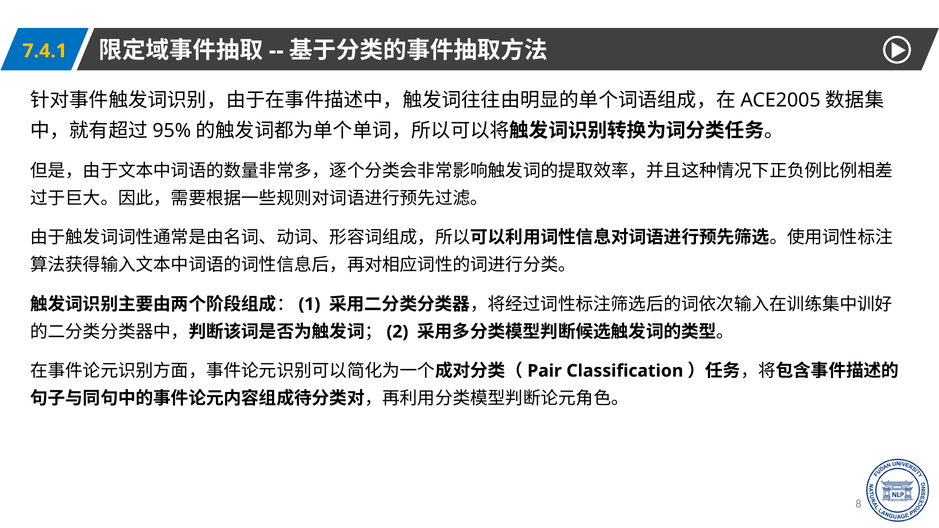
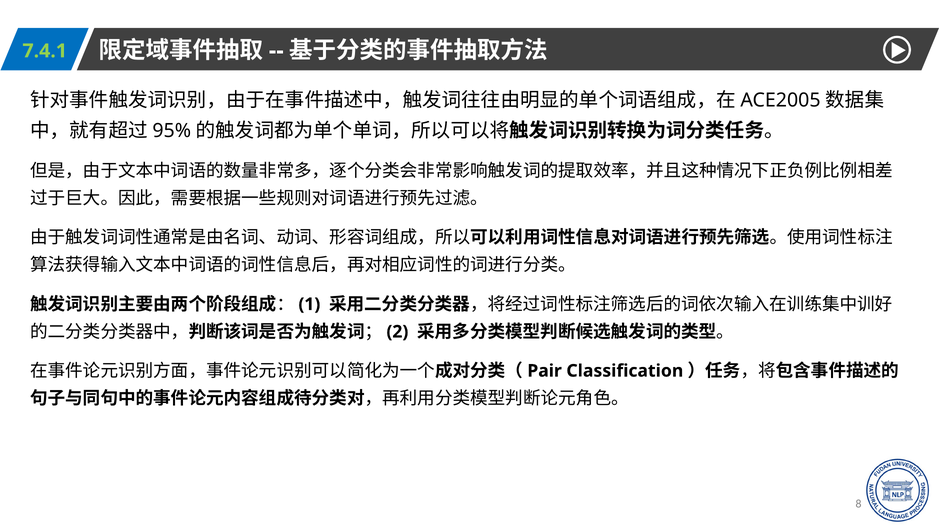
7.4.1 colour: yellow -> light green
